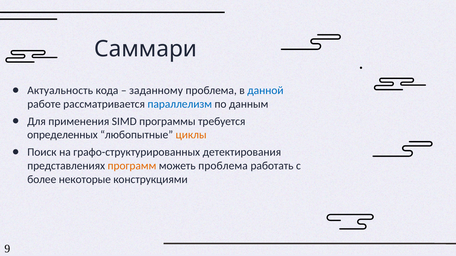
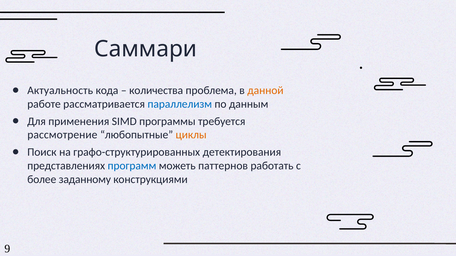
заданному: заданному -> количества
данной colour: blue -> orange
определенных: определенных -> рассмотрение
программ colour: orange -> blue
можеть проблема: проблема -> паттернов
некоторые: некоторые -> заданному
